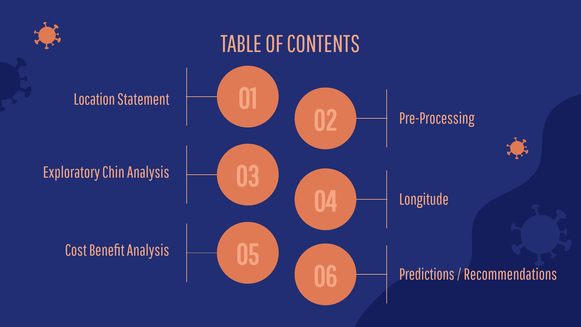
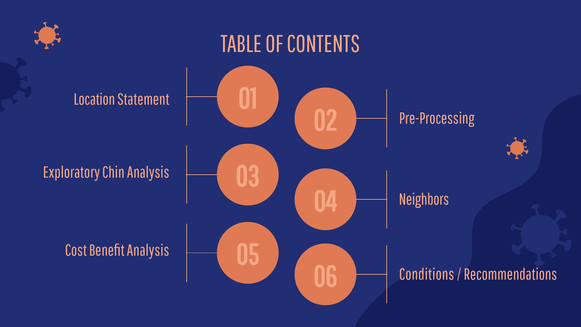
Longitude: Longitude -> Neighbors
Predictions: Predictions -> Conditions
